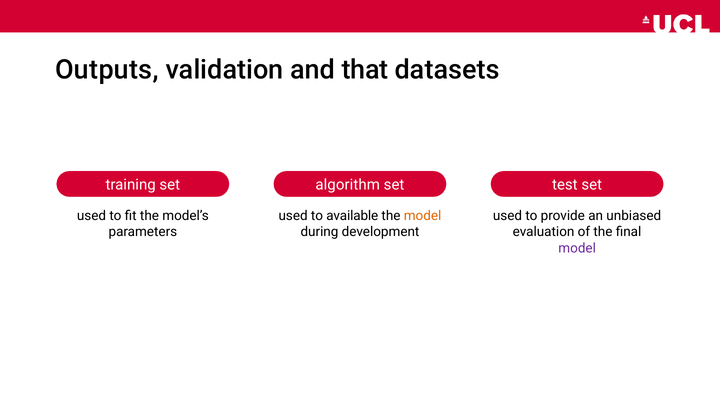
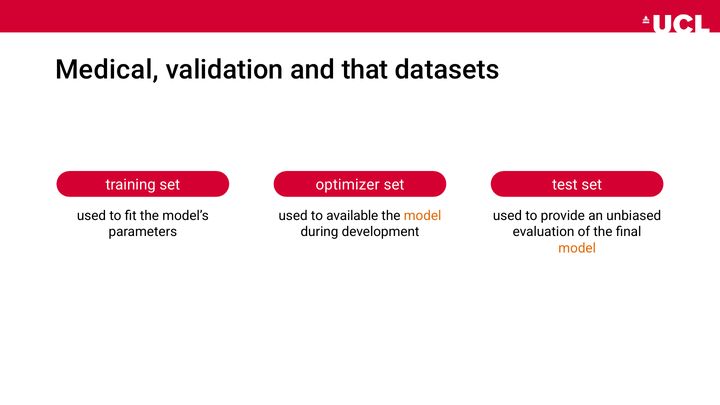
Outputs: Outputs -> Medical
algorithm: algorithm -> optimizer
model at (577, 248) colour: purple -> orange
